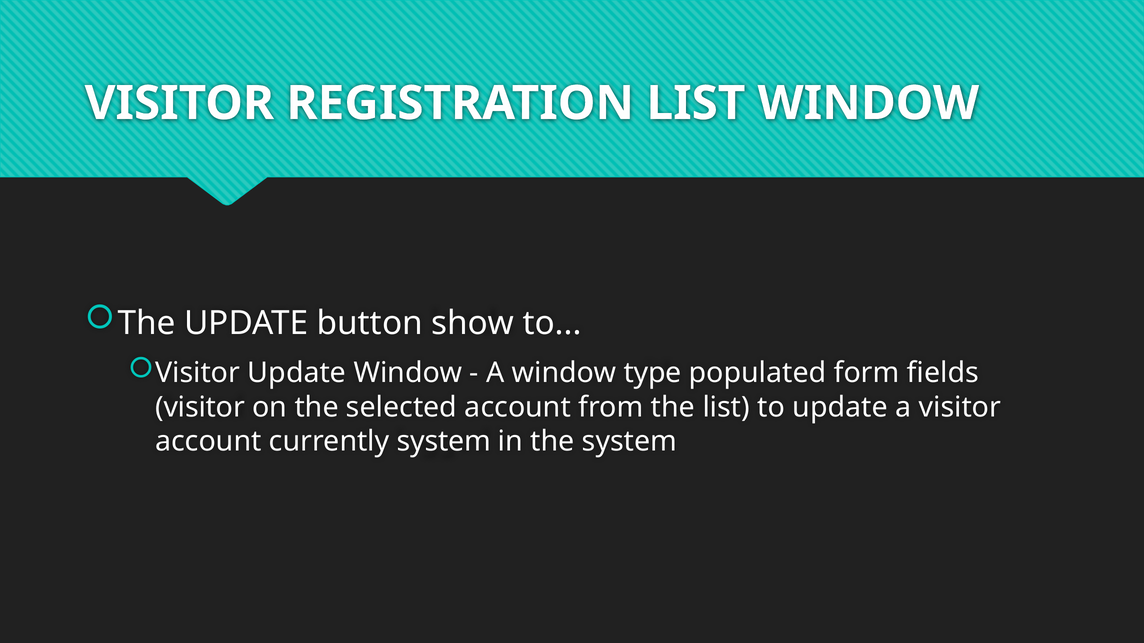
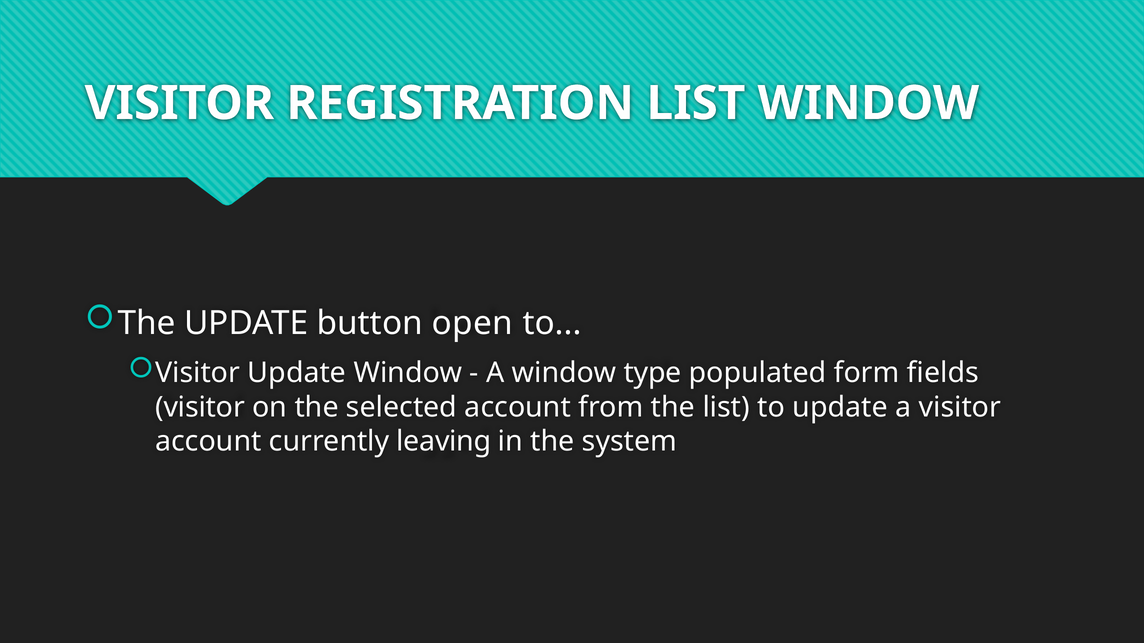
show: show -> open
currently system: system -> leaving
